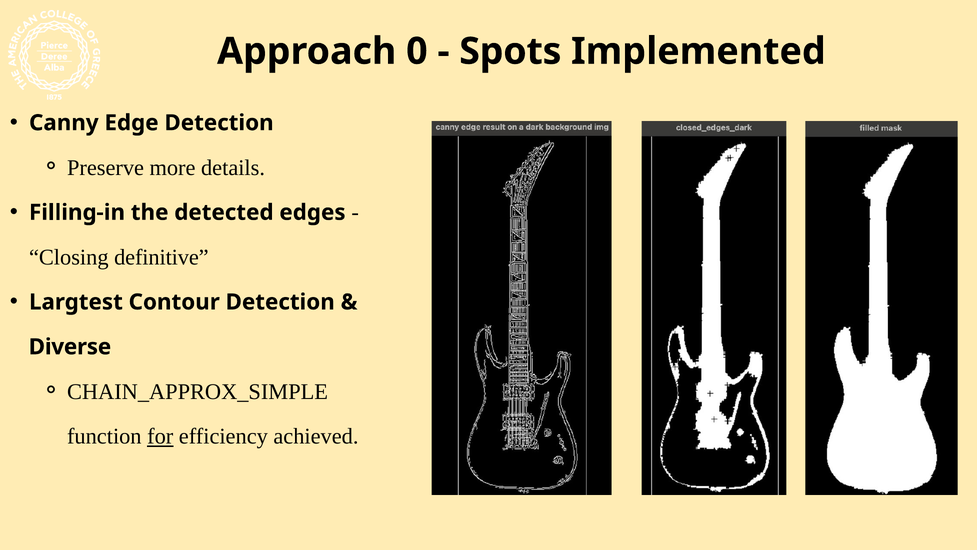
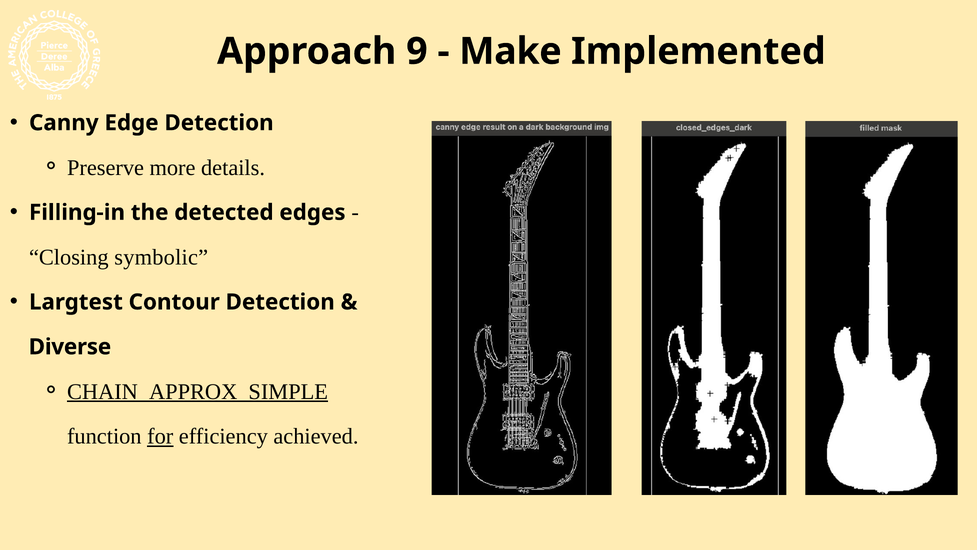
0: 0 -> 9
Spots: Spots -> Make
definitive: definitive -> symbolic
CHAIN_APPROX_SIMPLE underline: none -> present
